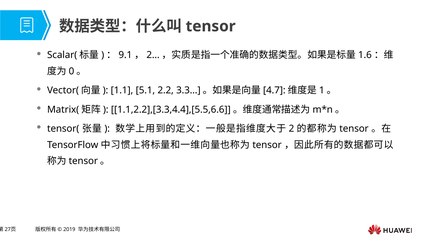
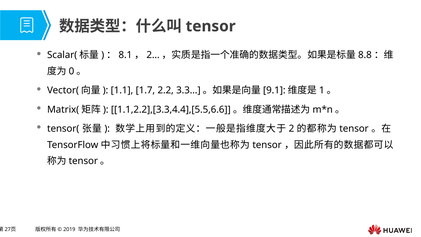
9.1: 9.1 -> 8.1
1.6: 1.6 -> 8.8
5.1: 5.1 -> 1.7
4.7: 4.7 -> 9.1
